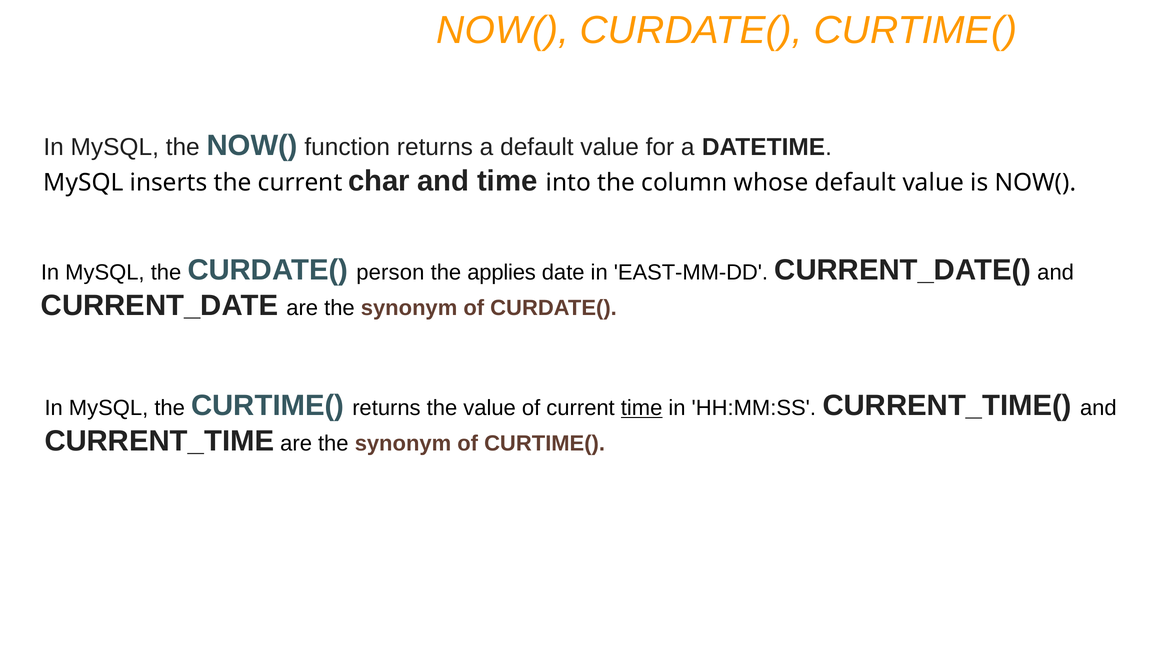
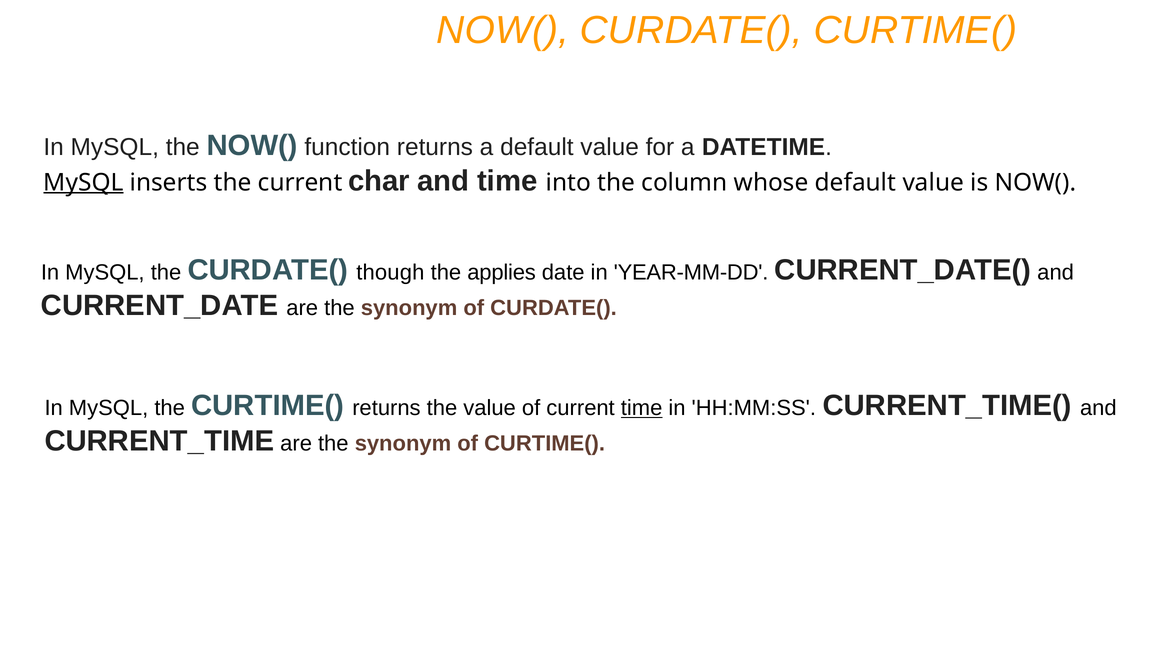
MySQL at (83, 182) underline: none -> present
person: person -> though
EAST-MM-DD: EAST-MM-DD -> YEAR-MM-DD
